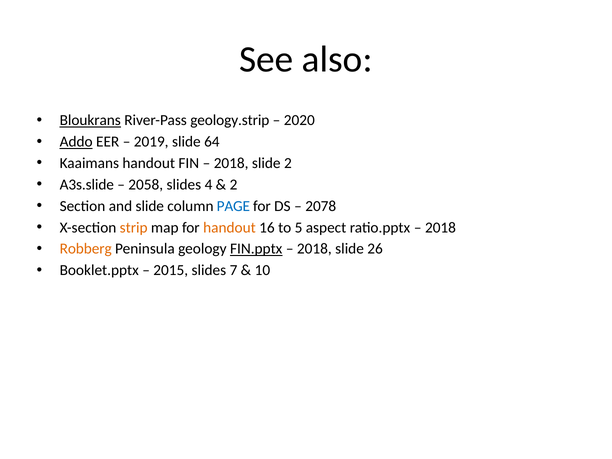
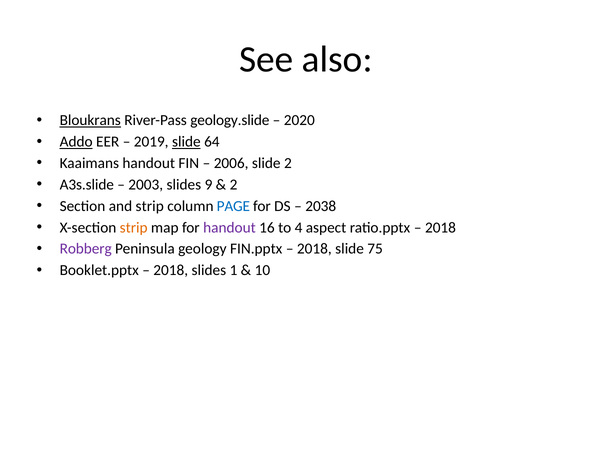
geology.strip: geology.strip -> geology.slide
slide at (186, 142) underline: none -> present
2018 at (231, 163): 2018 -> 2006
2058: 2058 -> 2003
4: 4 -> 9
and slide: slide -> strip
2078: 2078 -> 2038
handout at (229, 228) colour: orange -> purple
5: 5 -> 4
Robberg colour: orange -> purple
FIN.pptx underline: present -> none
26: 26 -> 75
2015 at (171, 270): 2015 -> 2018
7: 7 -> 1
